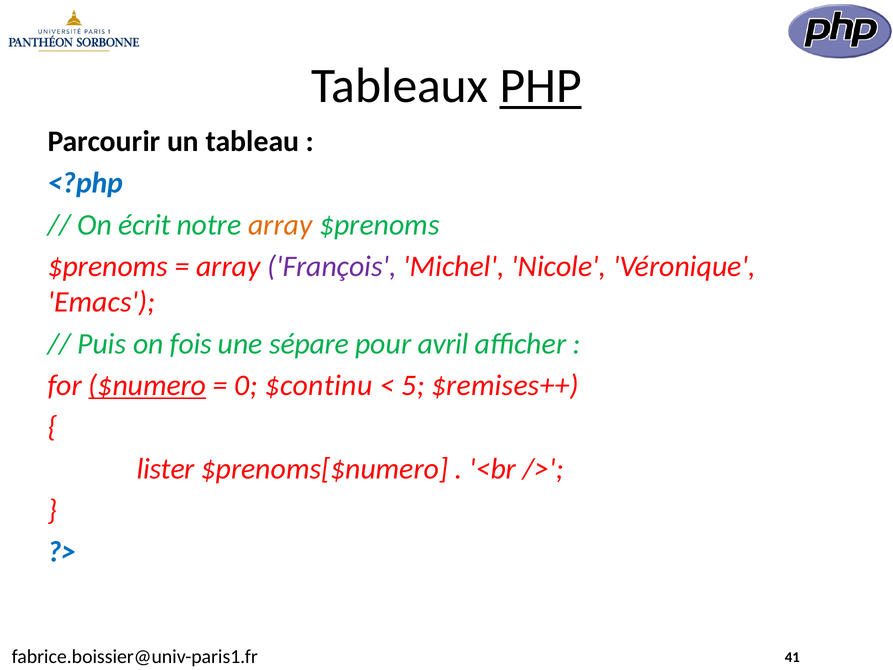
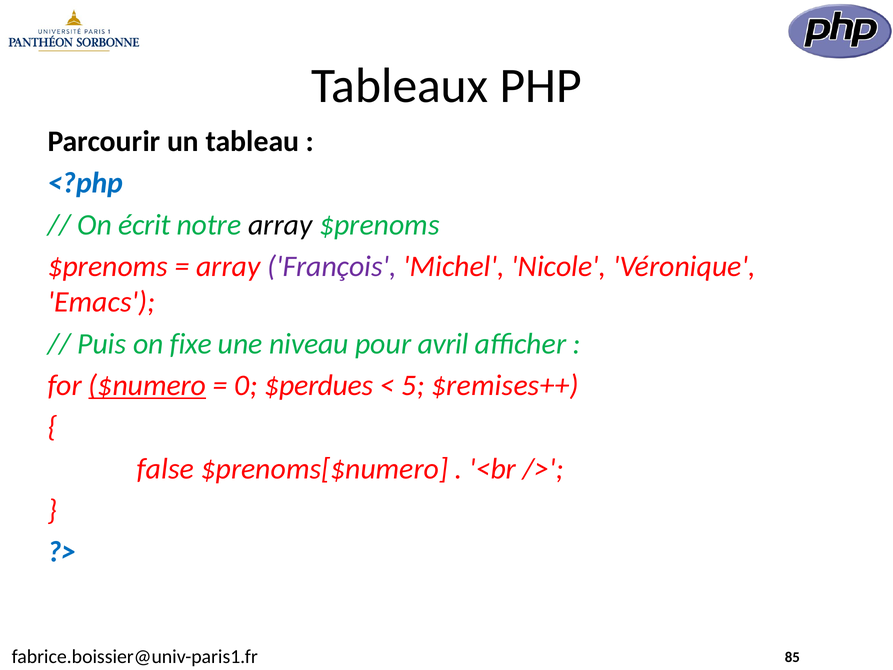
PHP underline: present -> none
array at (280, 225) colour: orange -> black
fois: fois -> fixe
sépare: sépare -> niveau
$continu: $continu -> $perdues
lister: lister -> false
41: 41 -> 85
